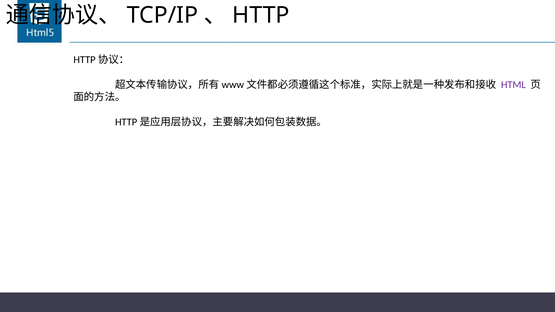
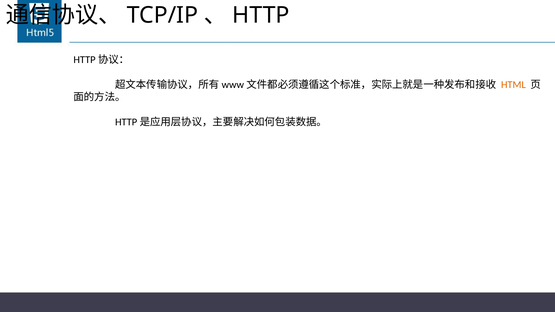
HTML colour: purple -> orange
